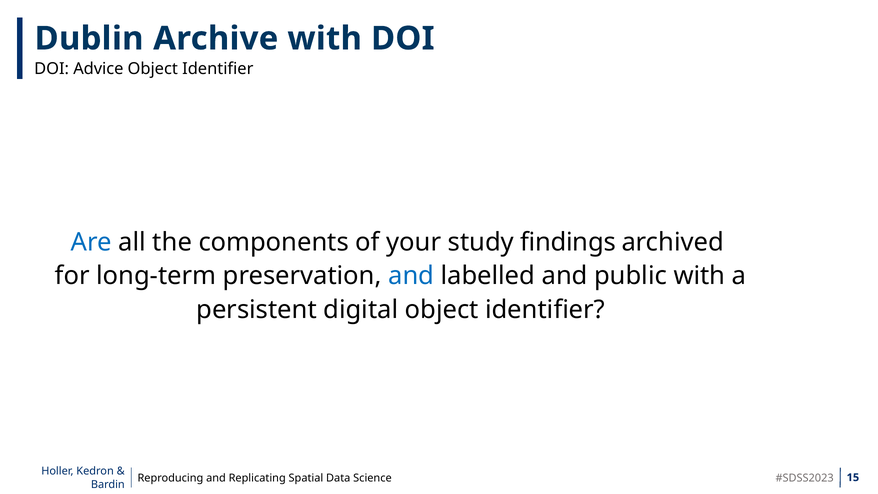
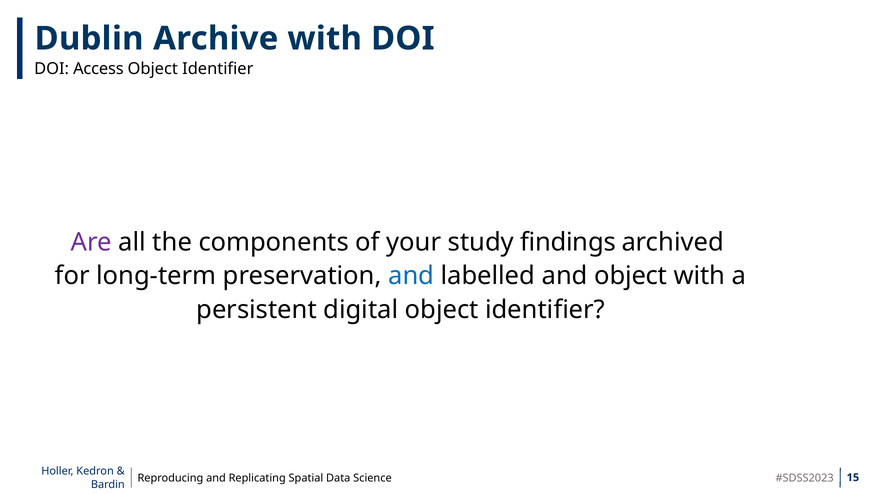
Advice: Advice -> Access
Are colour: blue -> purple
and public: public -> object
